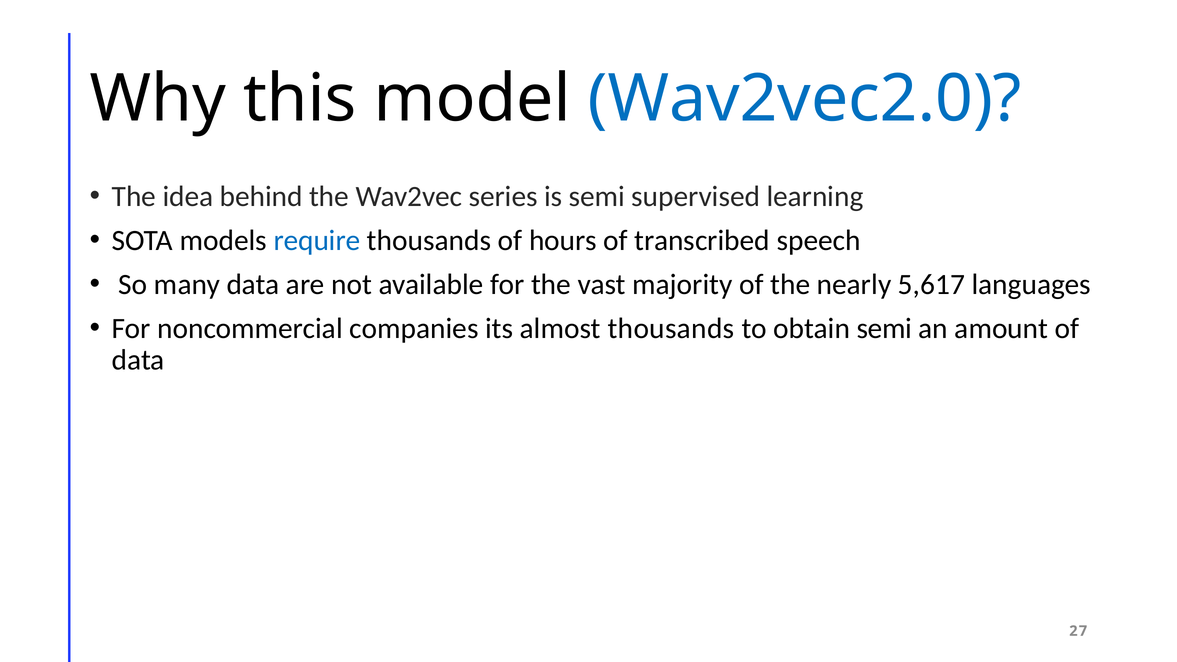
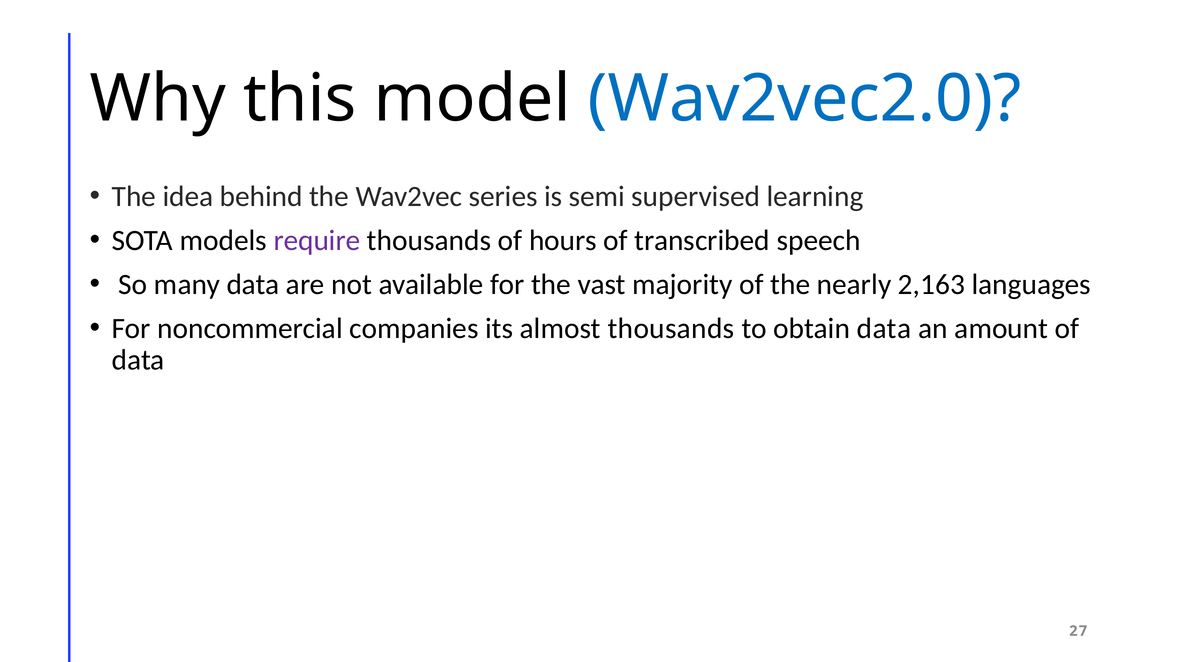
require colour: blue -> purple
5,617: 5,617 -> 2,163
obtain semi: semi -> data
